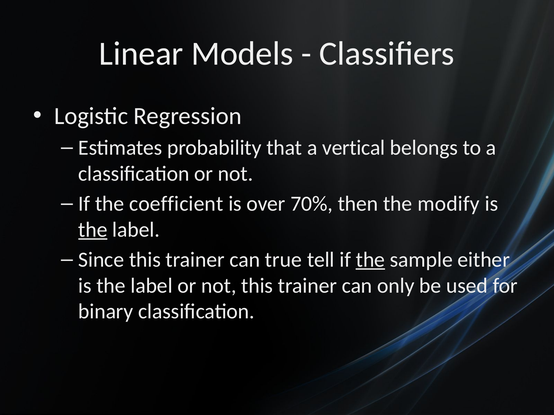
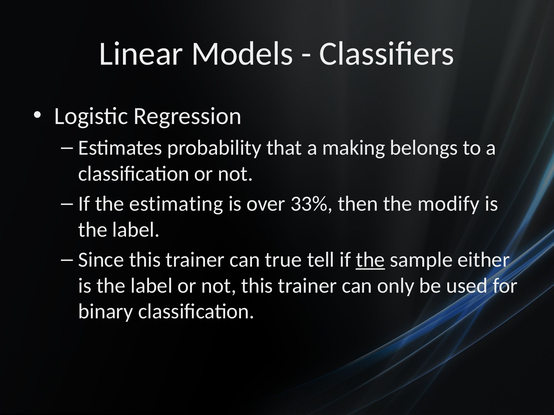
vertical: vertical -> making
coefficient: coefficient -> estimating
70%: 70% -> 33%
the at (93, 230) underline: present -> none
